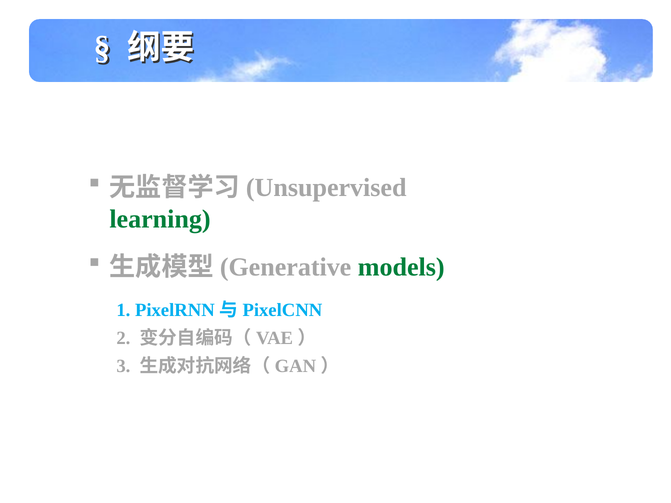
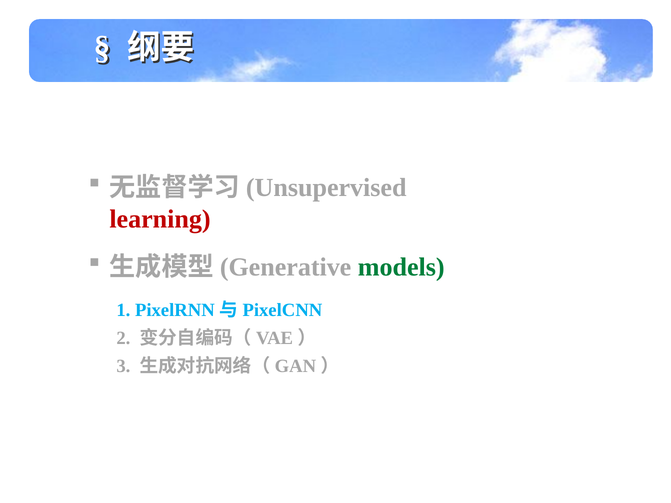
learning colour: green -> red
